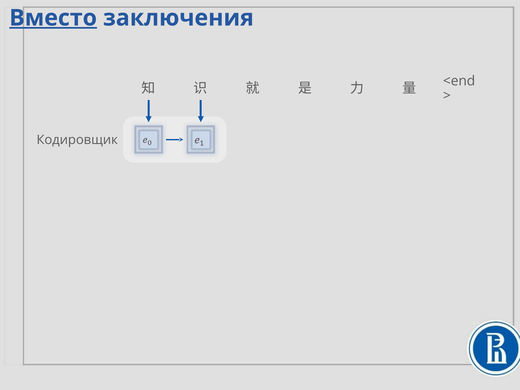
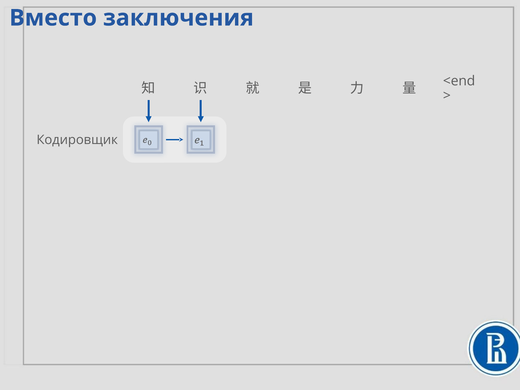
Вместо underline: present -> none
